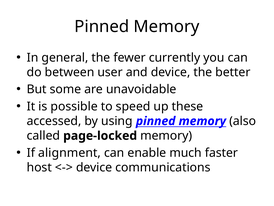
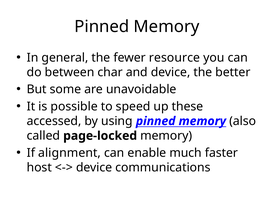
currently: currently -> resource
user: user -> char
